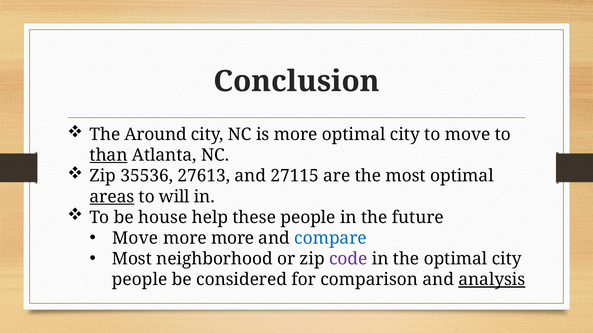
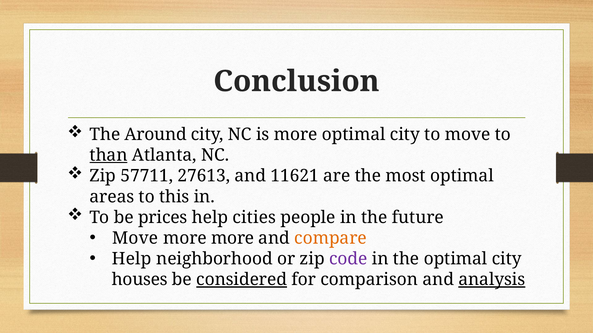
35536: 35536 -> 57711
27115: 27115 -> 11621
areas underline: present -> none
will: will -> this
house: house -> prices
these: these -> cities
compare colour: blue -> orange
Most at (132, 259): Most -> Help
people at (140, 280): people -> houses
considered underline: none -> present
